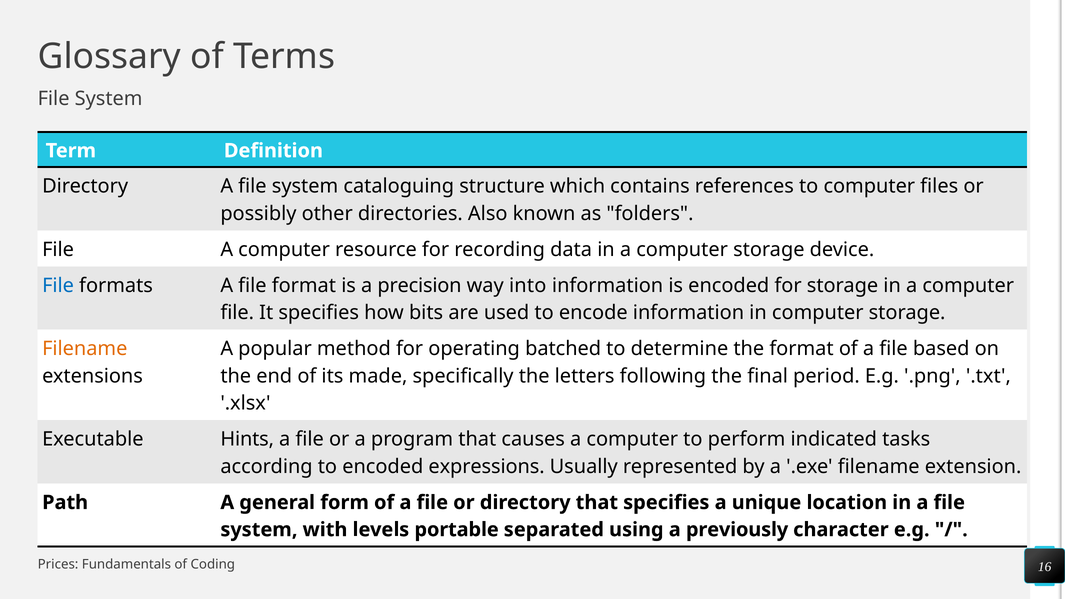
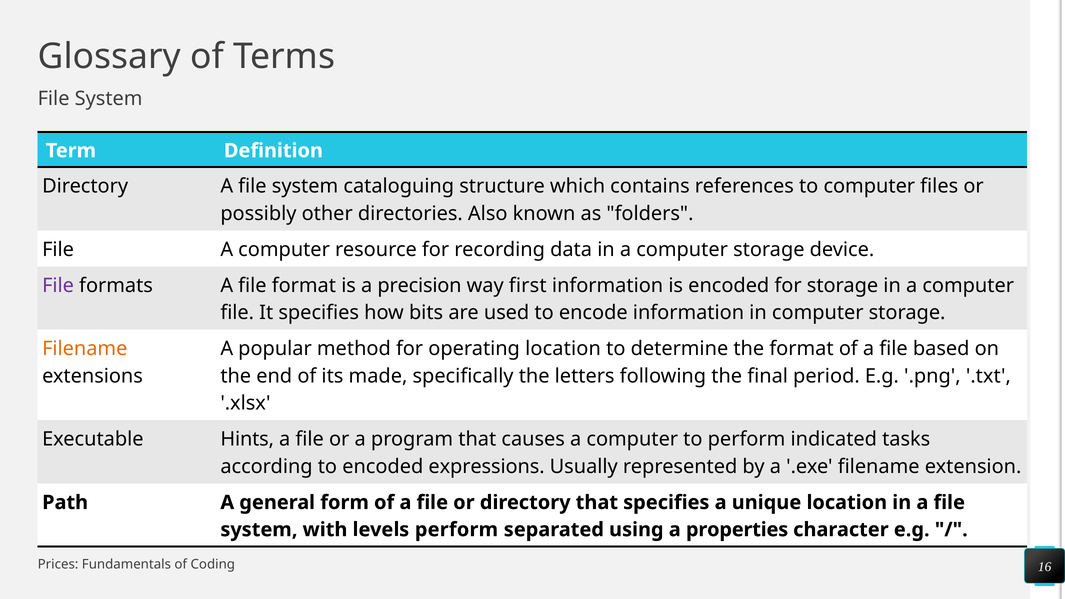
File at (58, 286) colour: blue -> purple
into: into -> first
operating batched: batched -> location
levels portable: portable -> perform
previously: previously -> properties
